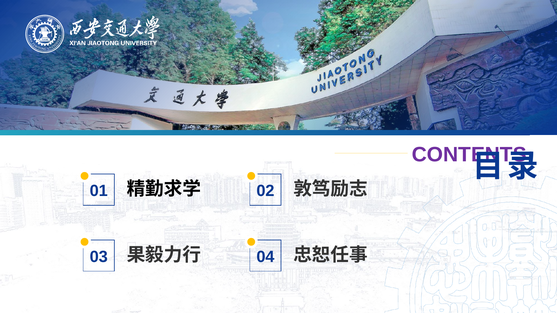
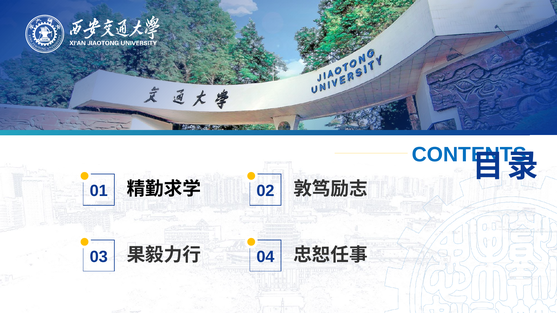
CONTENTS colour: purple -> blue
